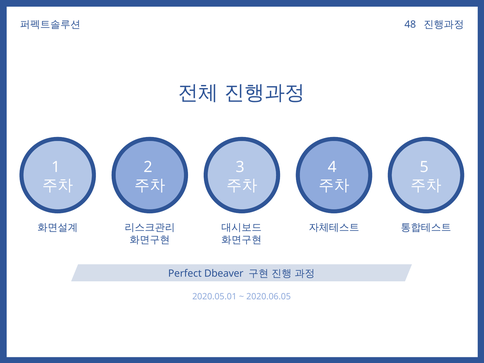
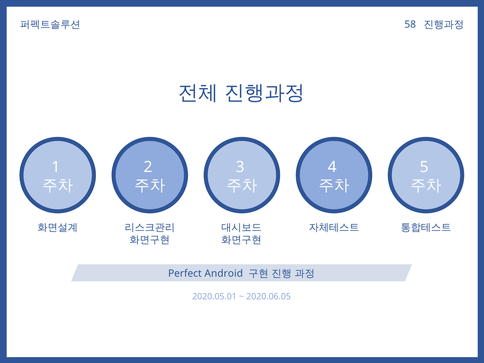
48: 48 -> 58
Dbeaver: Dbeaver -> Android
